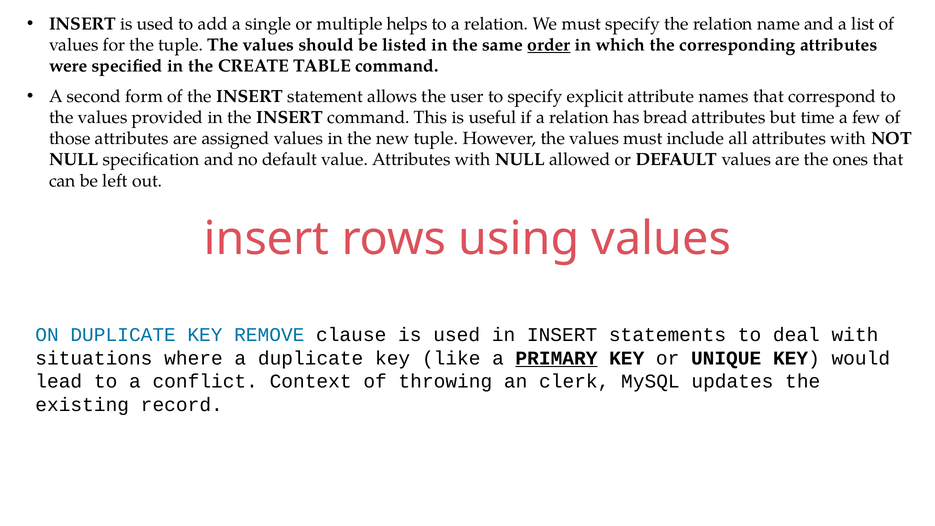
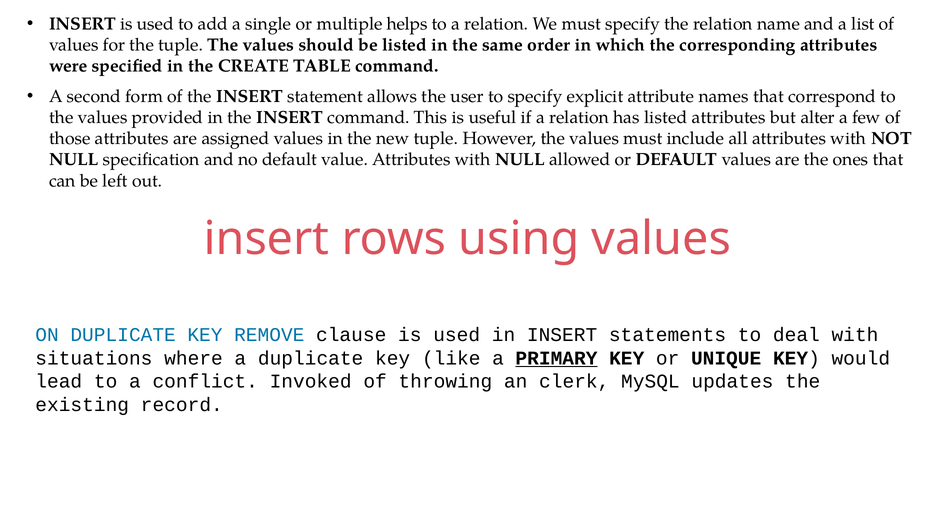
order underline: present -> none
has bread: bread -> listed
time: time -> alter
Context: Context -> Invoked
